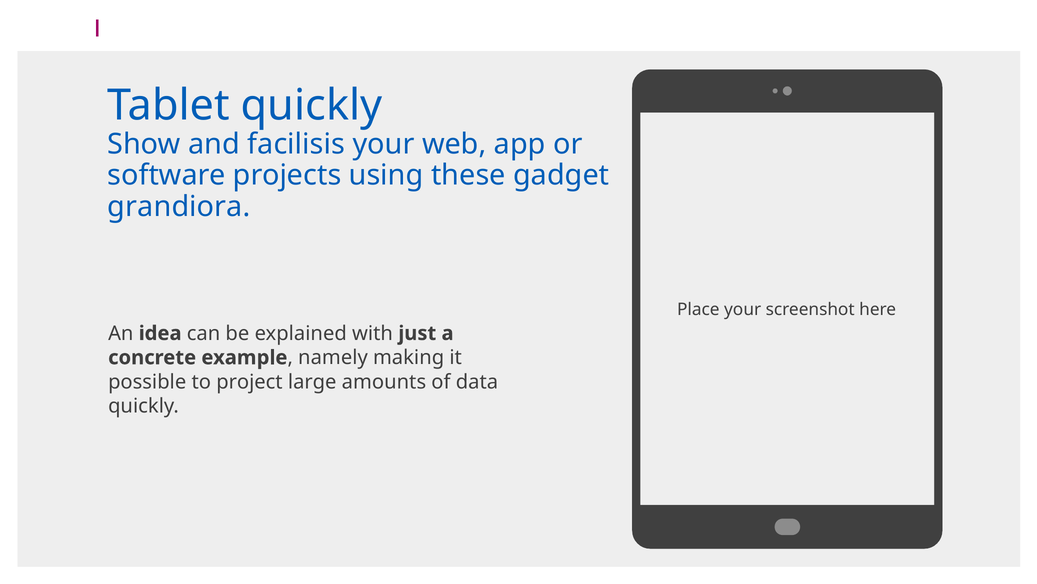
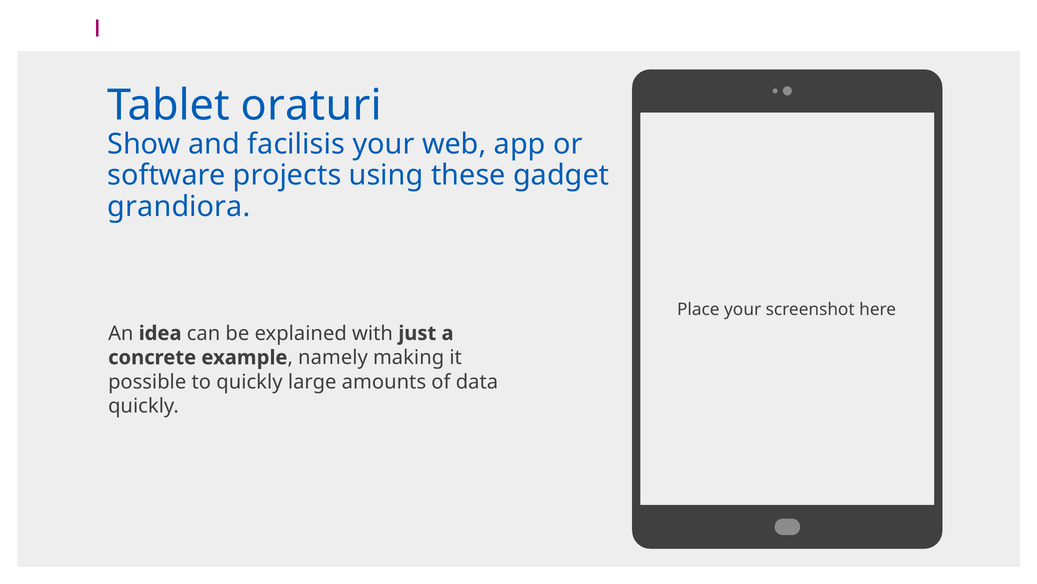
Tablet quickly: quickly -> oraturi
to project: project -> quickly
